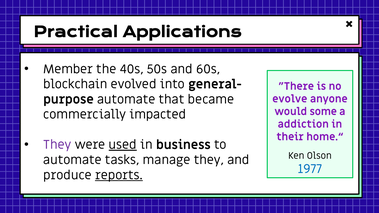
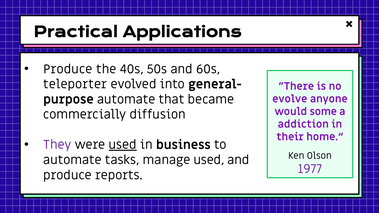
Member at (68, 69): Member -> Produce
blockchain: blockchain -> teleporter
impacted: impacted -> diffusion
manage they: they -> used
1977 colour: blue -> purple
reports underline: present -> none
